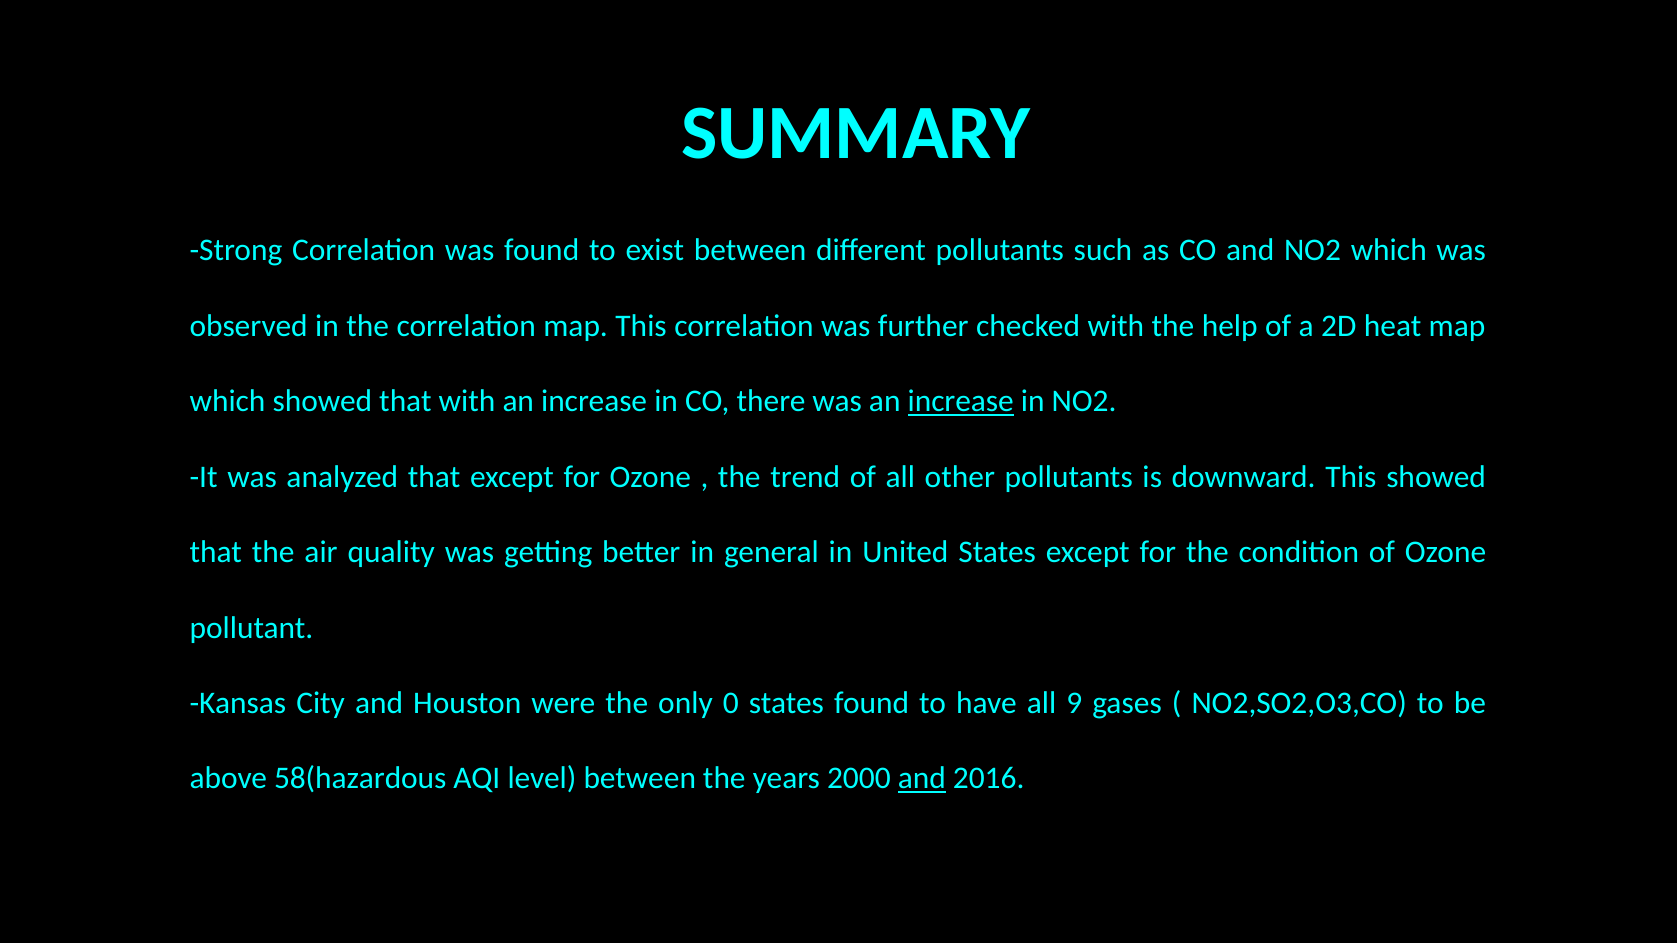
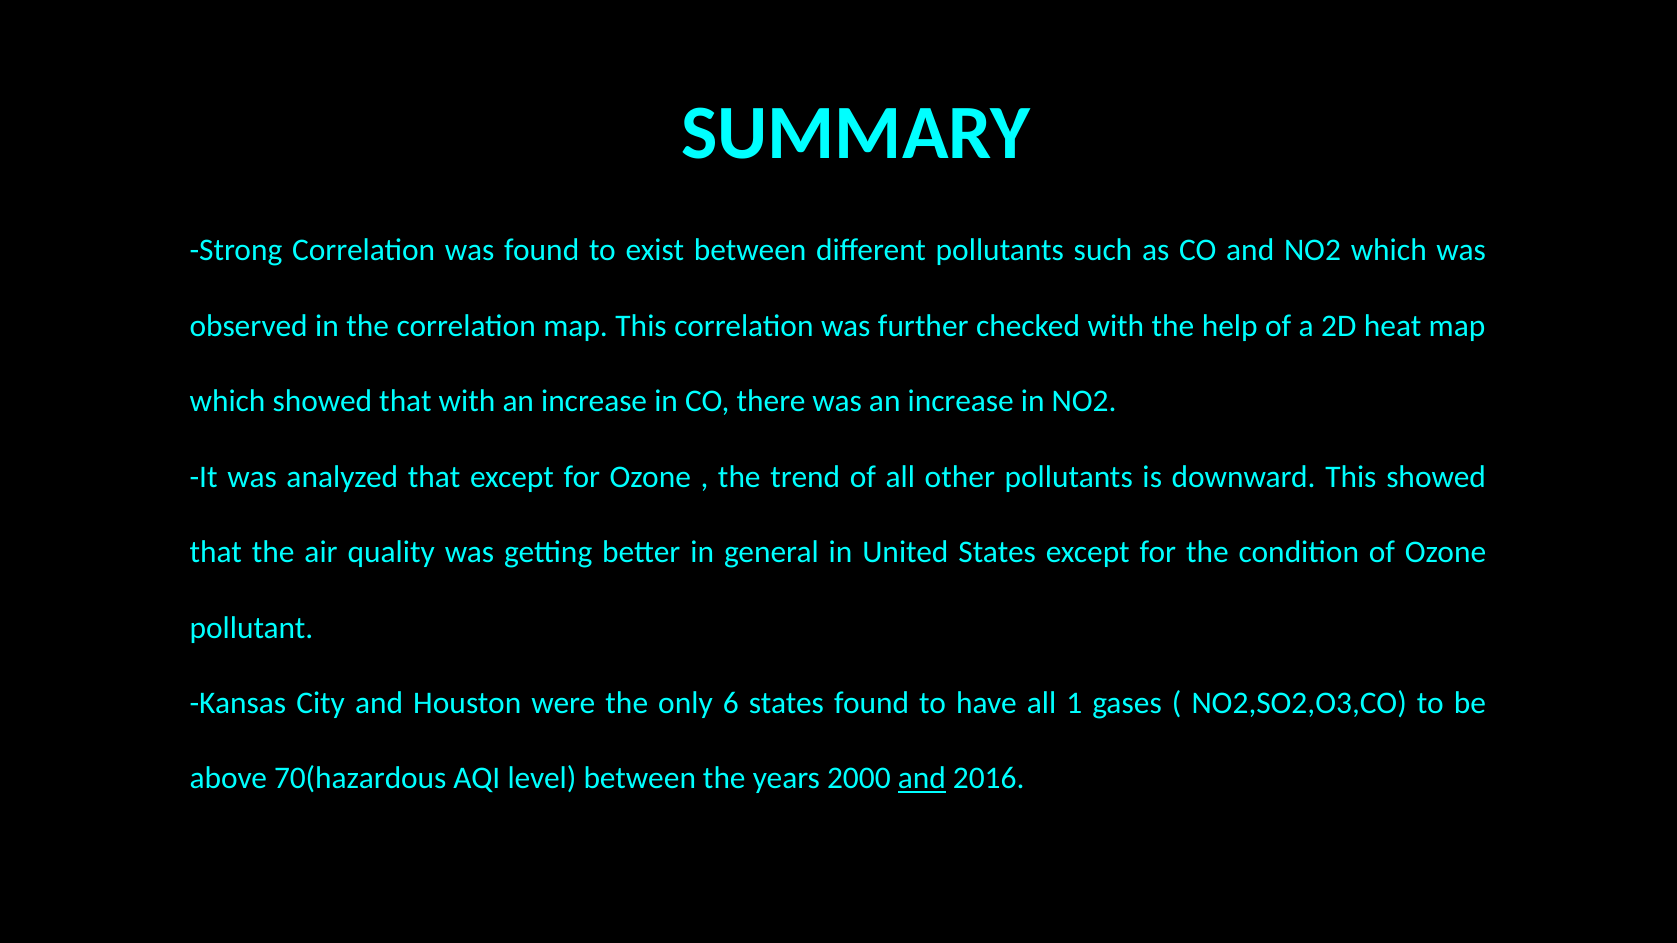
increase at (961, 401) underline: present -> none
0: 0 -> 6
9: 9 -> 1
58(hazardous: 58(hazardous -> 70(hazardous
